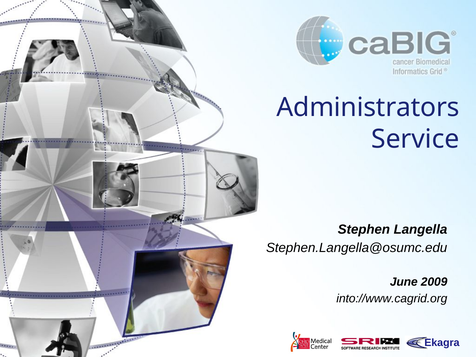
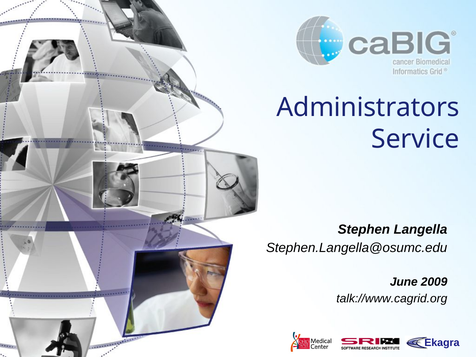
into://www.cagrid.org: into://www.cagrid.org -> talk://www.cagrid.org
